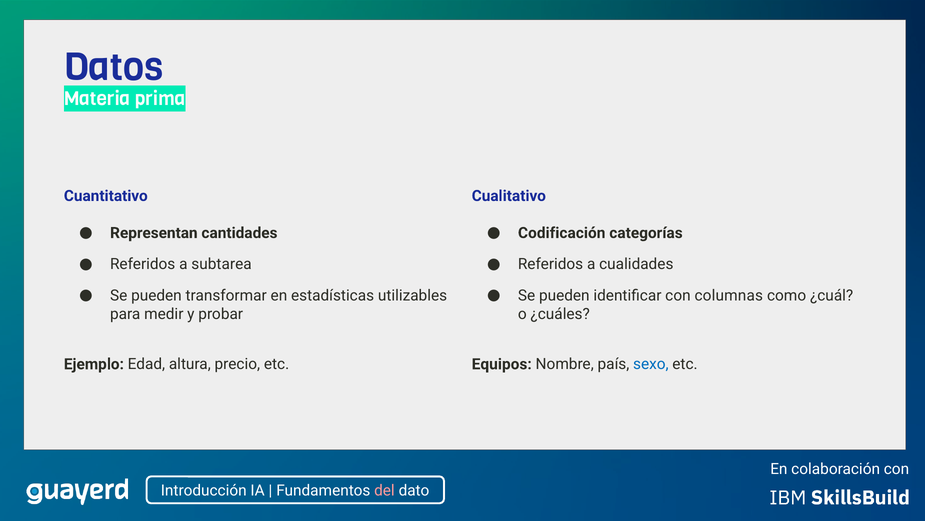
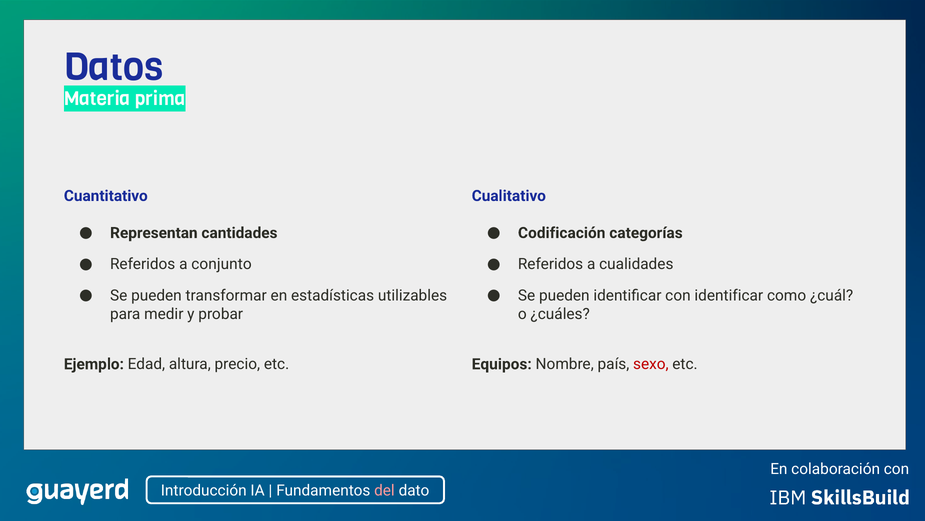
subtarea: subtarea -> conjunto
con columnas: columnas -> identificar
sexo colour: blue -> red
